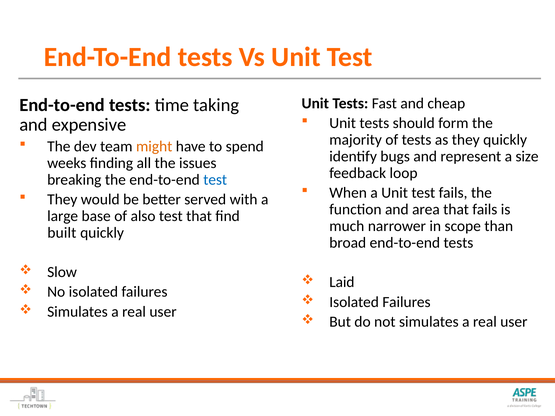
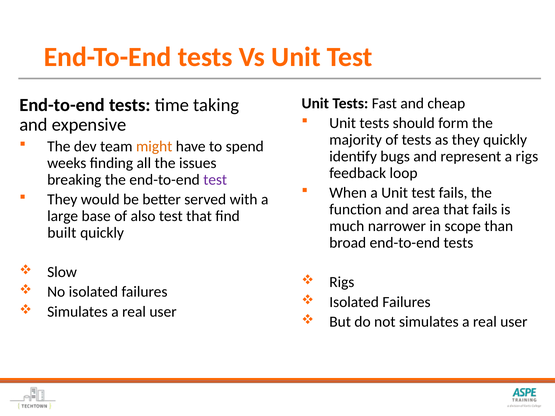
a size: size -> rigs
test at (215, 180) colour: blue -> purple
Laid at (342, 282): Laid -> Rigs
